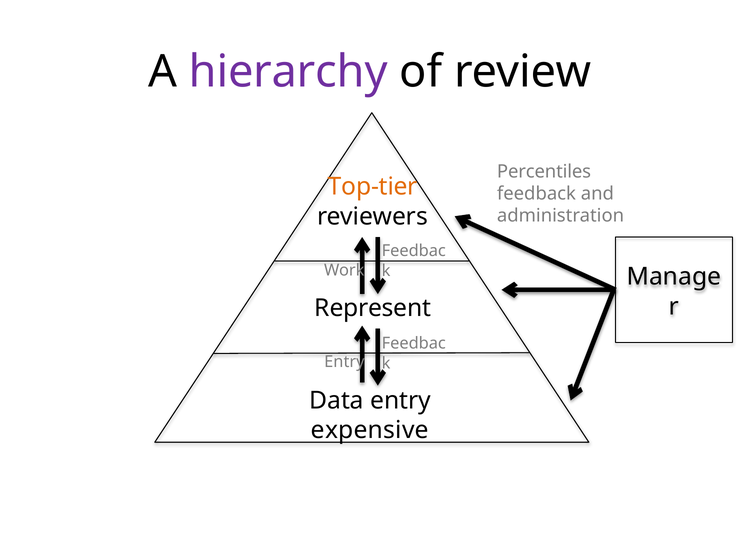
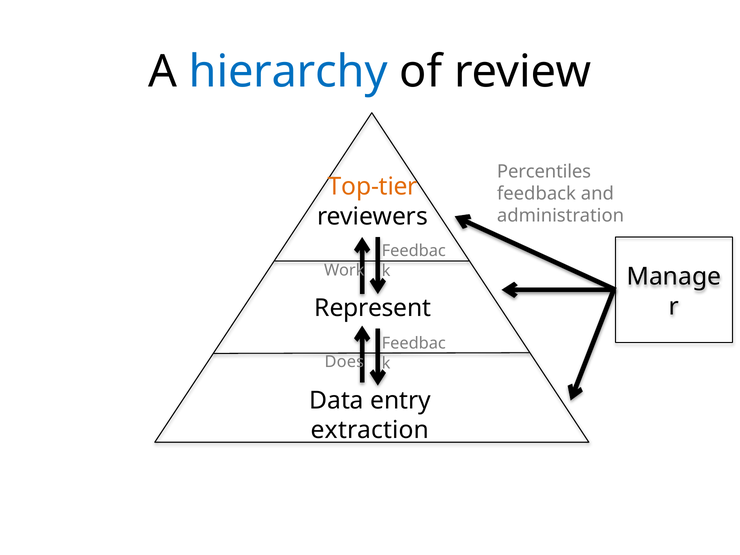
hierarchy colour: purple -> blue
Entry at (344, 362): Entry -> Does
expensive: expensive -> extraction
